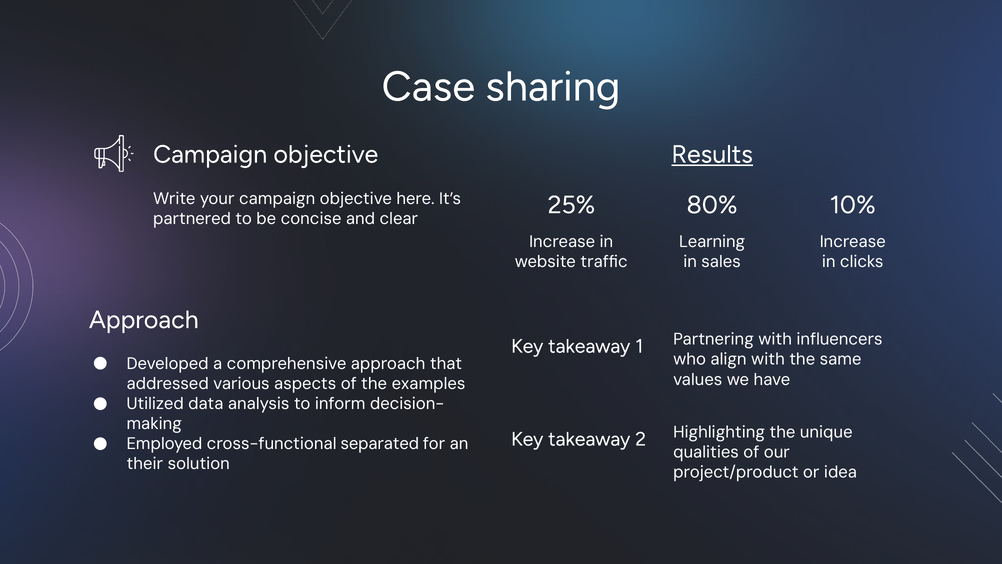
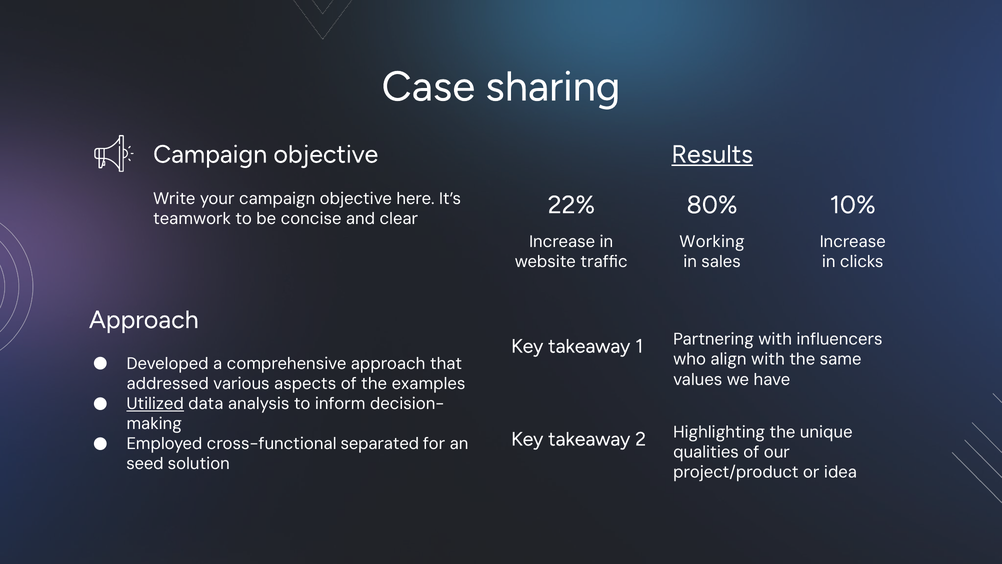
25%: 25% -> 22%
partnered: partnered -> teamwork
Learning: Learning -> Working
Utilized underline: none -> present
their: their -> seed
